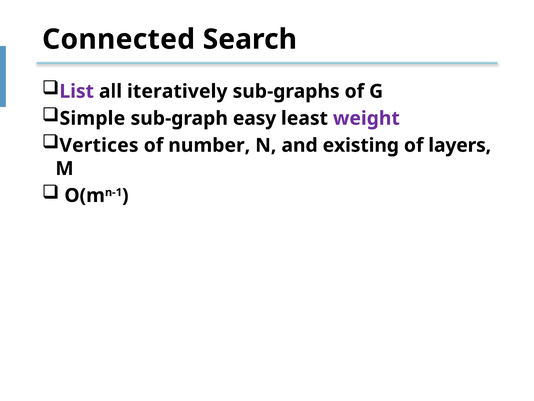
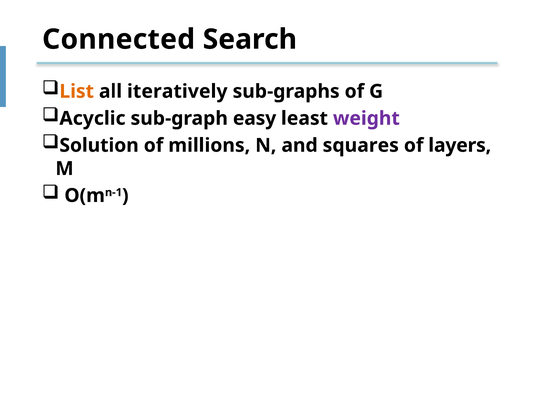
List colour: purple -> orange
Simple: Simple -> Acyclic
Vertices: Vertices -> Solution
number: number -> millions
existing: existing -> squares
